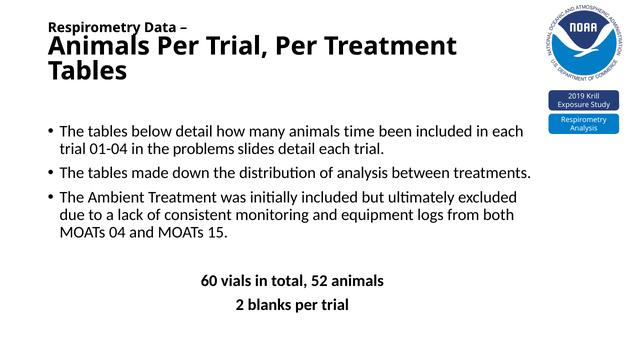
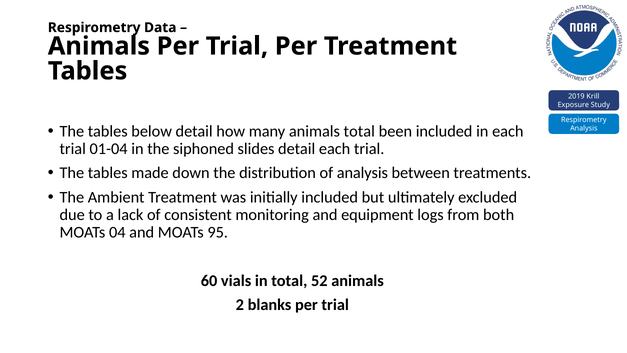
animals time: time -> total
problems: problems -> siphoned
15: 15 -> 95
